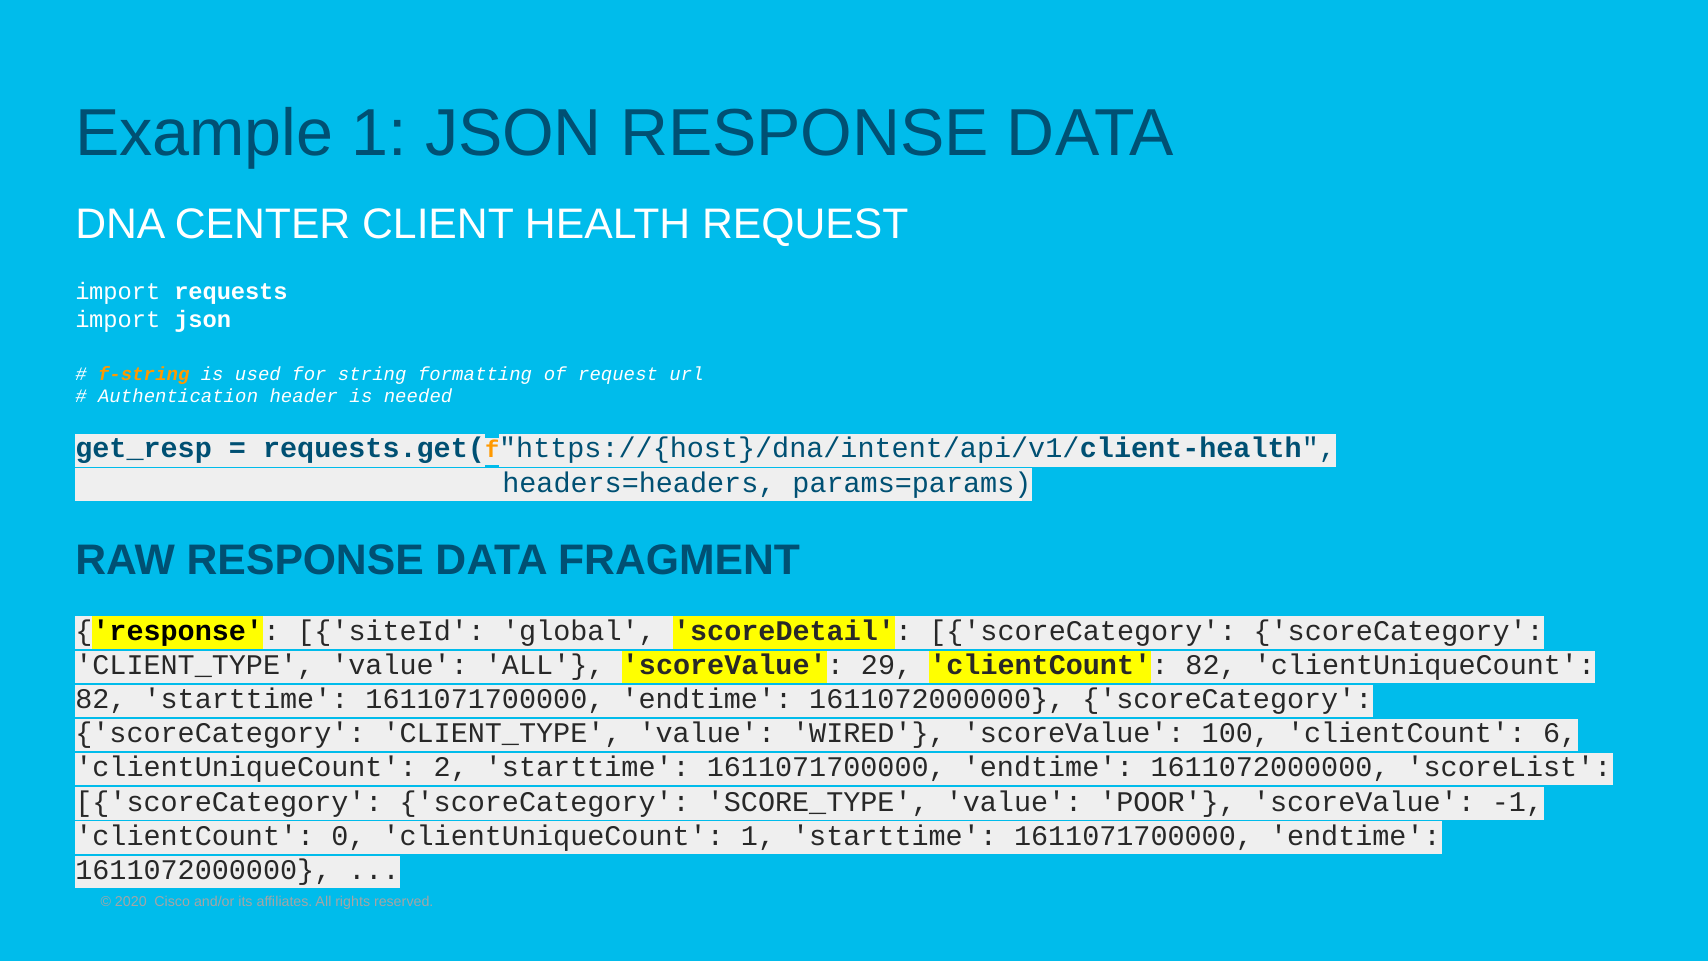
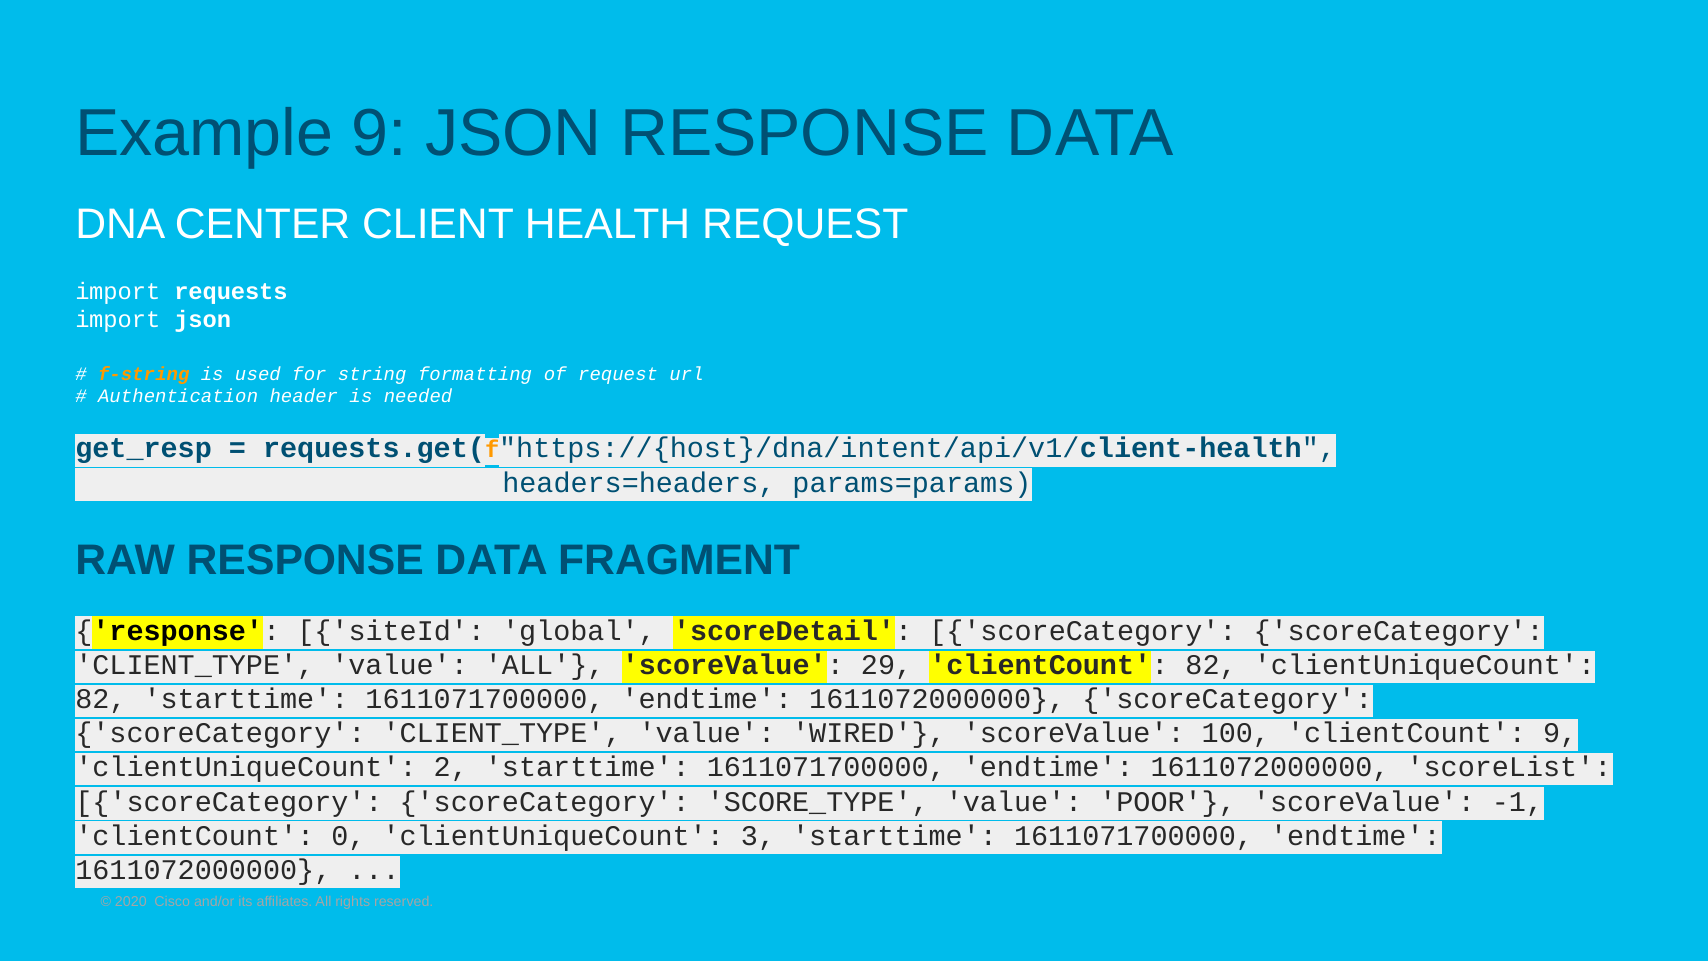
Example 1: 1 -> 9
clientCount 6: 6 -> 9
clientUniqueCount 1: 1 -> 3
